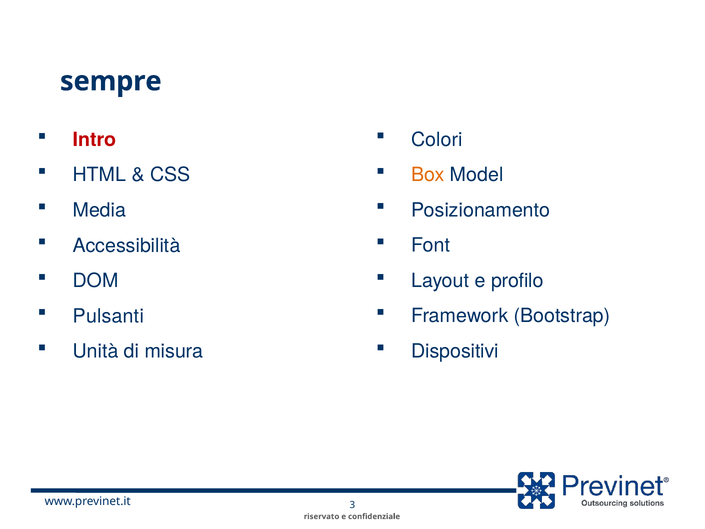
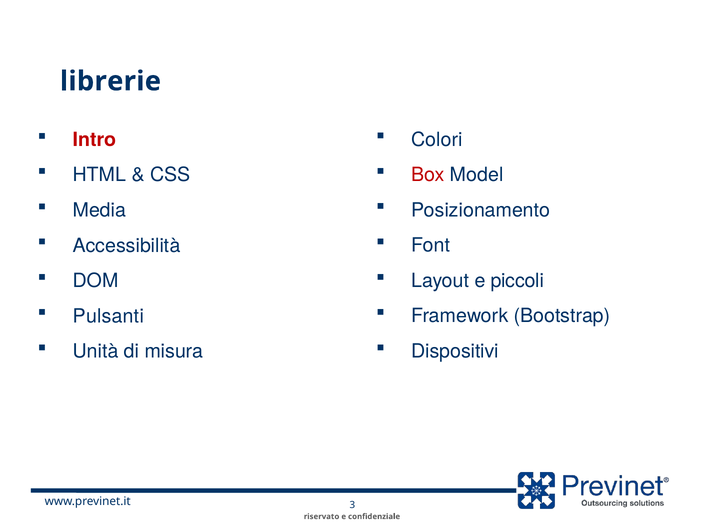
sempre: sempre -> librerie
Box colour: orange -> red
profilo: profilo -> piccoli
